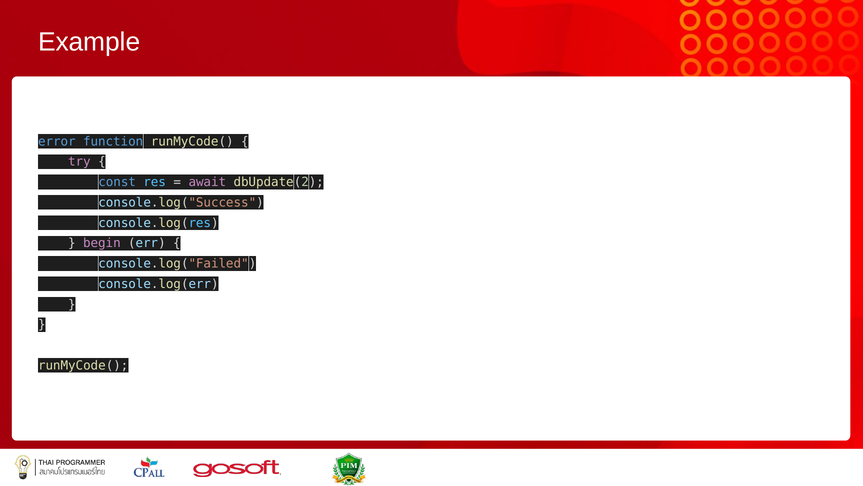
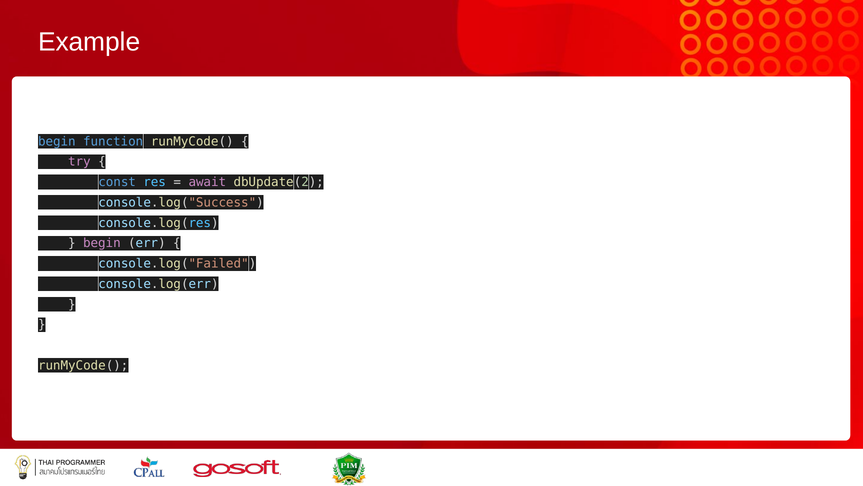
error at (57, 141): error -> begin
